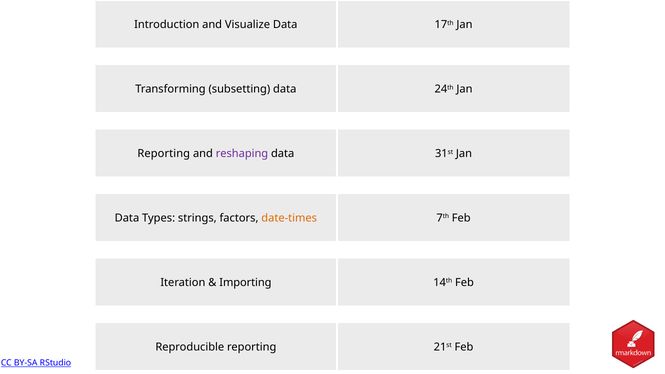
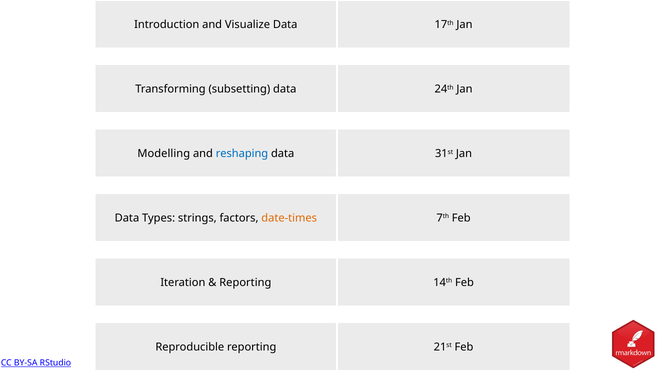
Reporting at (164, 154): Reporting -> Modelling
reshaping colour: purple -> blue
Importing at (245, 283): Importing -> Reporting
